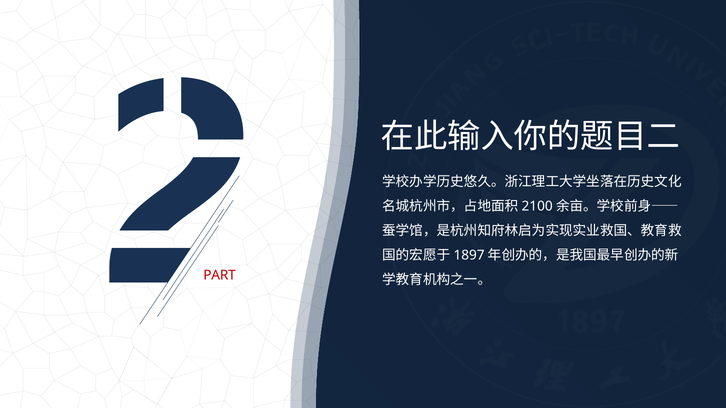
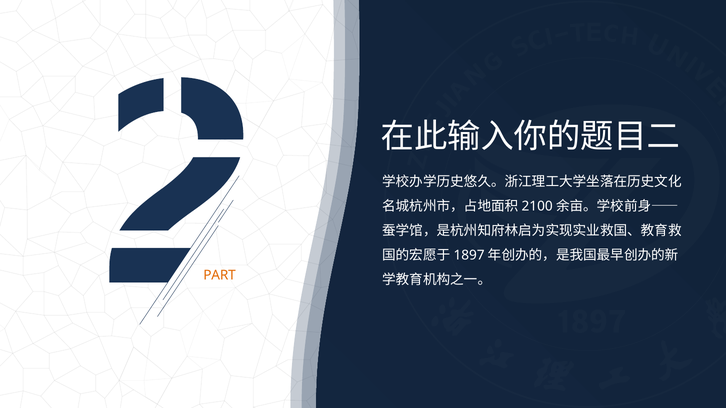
PART colour: red -> orange
